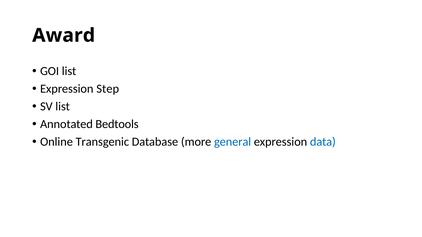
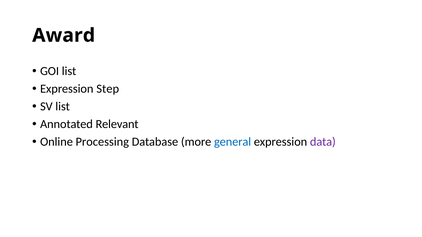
Bedtools: Bedtools -> Relevant
Transgenic: Transgenic -> Processing
data colour: blue -> purple
